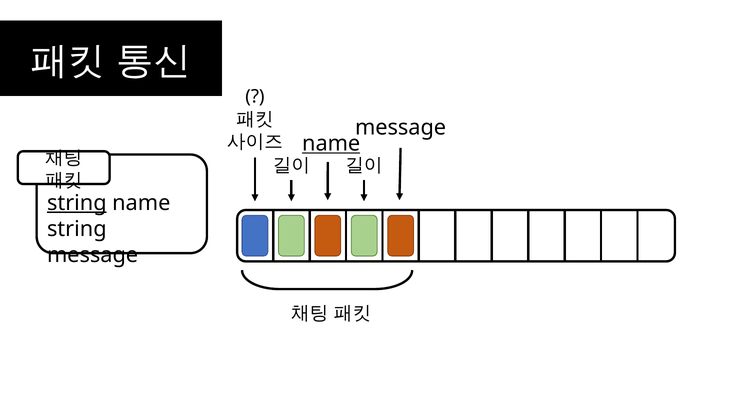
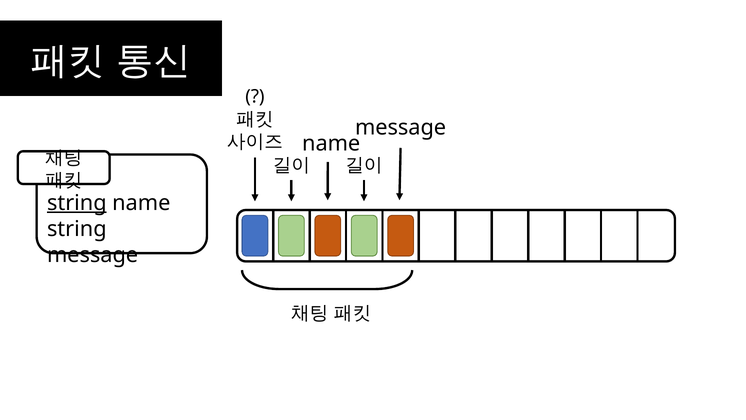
name at (331, 143) underline: present -> none
